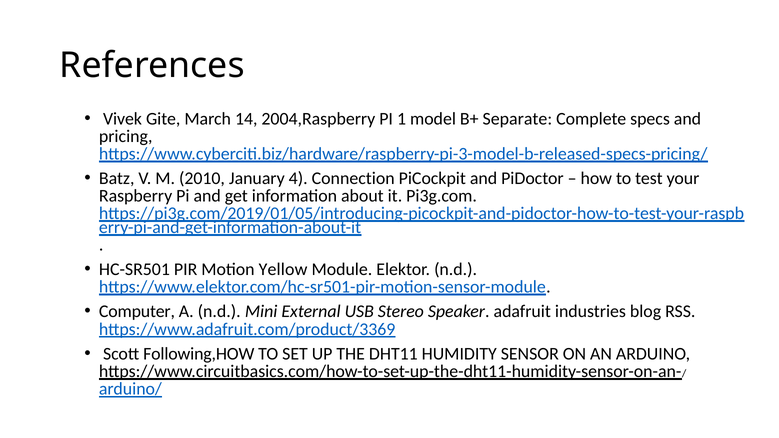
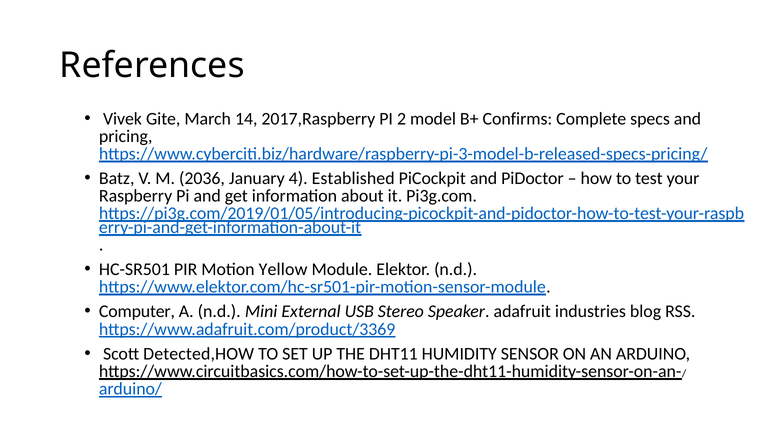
2004,Raspberry: 2004,Raspberry -> 2017,Raspberry
1: 1 -> 2
Separate: Separate -> Confirms
2010: 2010 -> 2036
Connection: Connection -> Established
Following,HOW: Following,HOW -> Detected,HOW
